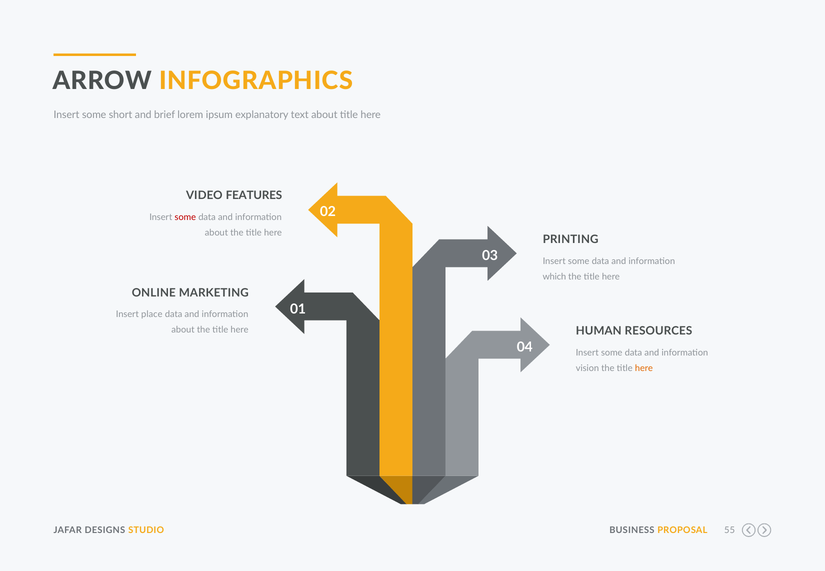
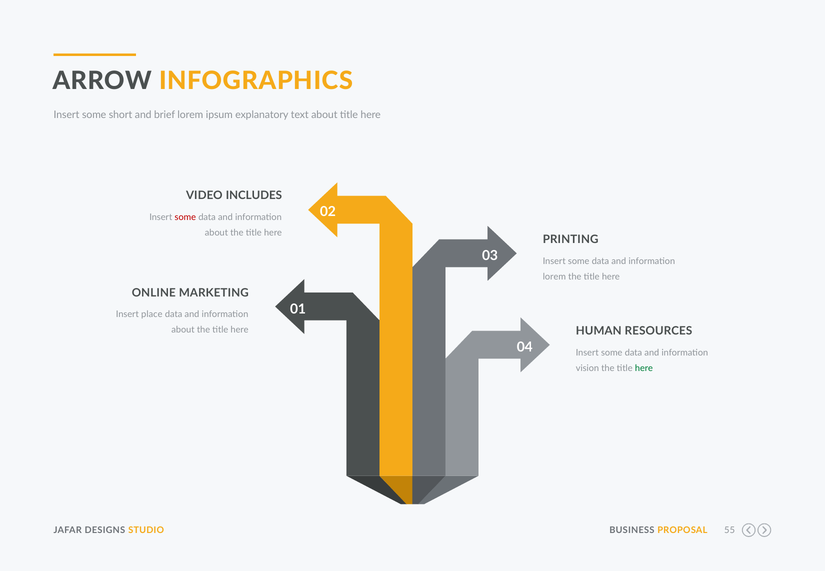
FEATURES: FEATURES -> INCLUDES
which at (554, 277): which -> lorem
here at (644, 368) colour: orange -> green
